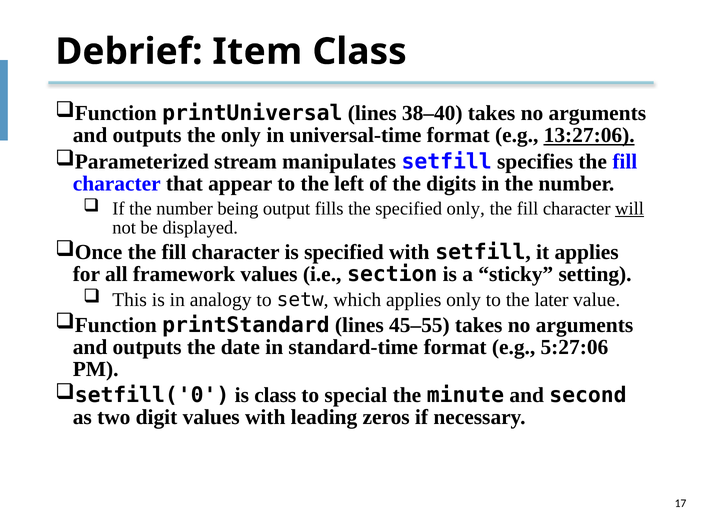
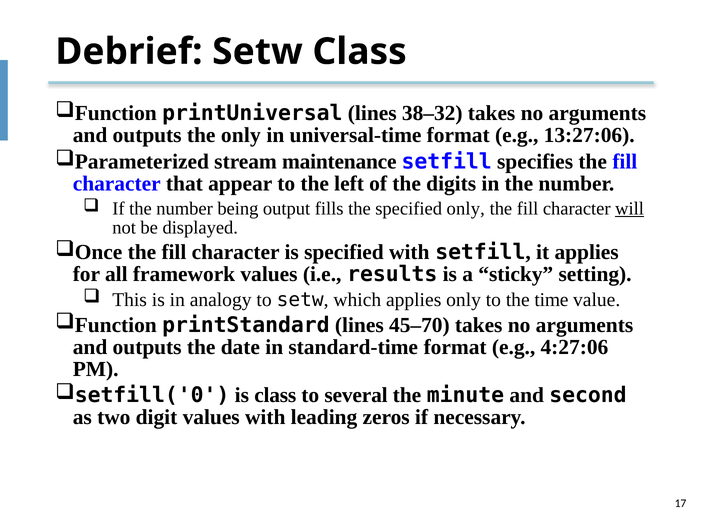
Debrief Item: Item -> Setw
38–40: 38–40 -> 38–32
13:27:06 underline: present -> none
manipulates: manipulates -> maintenance
section: section -> results
later: later -> time
45–55: 45–55 -> 45–70
5:27:06: 5:27:06 -> 4:27:06
special: special -> several
